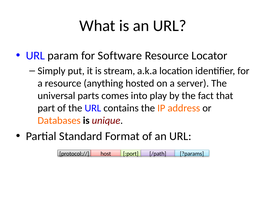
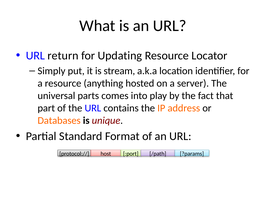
param: param -> return
Software: Software -> Updating
